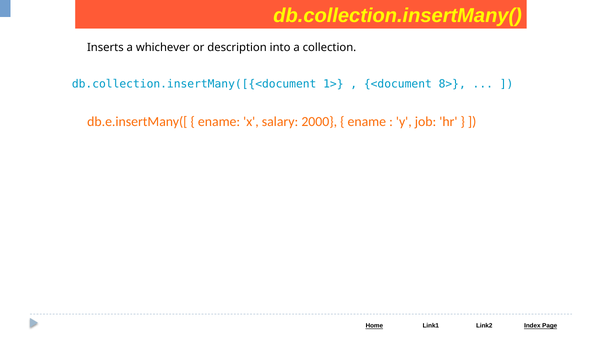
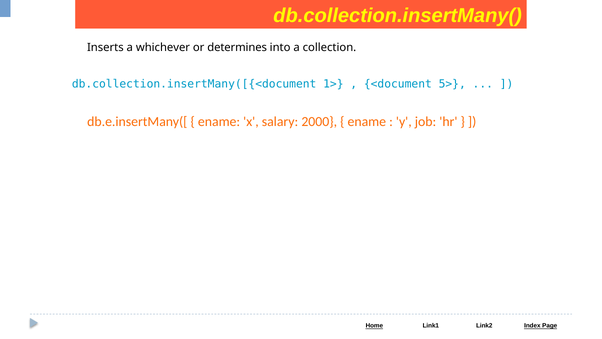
description: description -> determines
8>: 8> -> 5>
